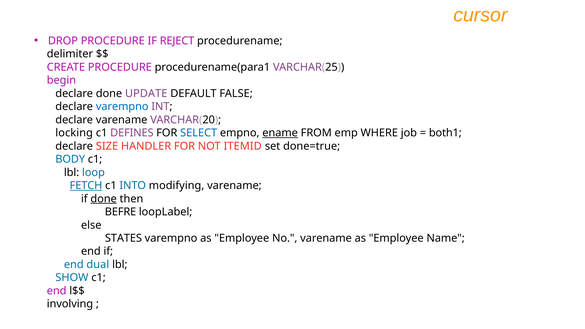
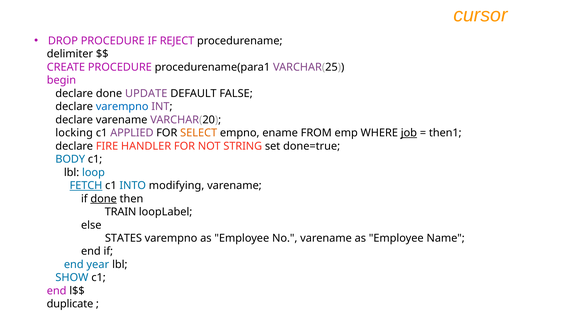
DEFINES: DEFINES -> APPLIED
SELECT colour: blue -> orange
ename underline: present -> none
job underline: none -> present
both1: both1 -> then1
SIZE: SIZE -> FIRE
ITEMID: ITEMID -> STRING
BEFRE: BEFRE -> TRAIN
dual: dual -> year
involving: involving -> duplicate
